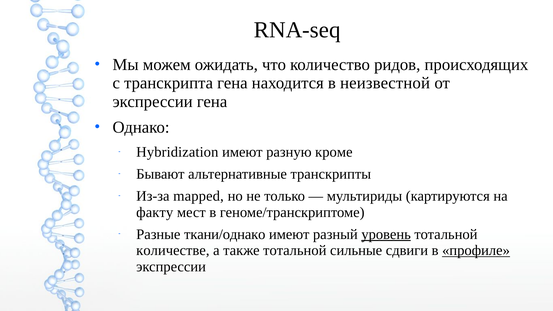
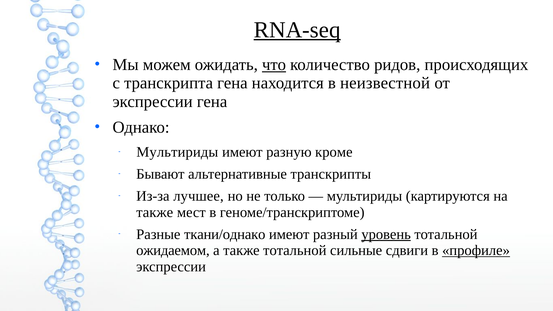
RNA-seq underline: none -> present
что underline: none -> present
Hybridization at (177, 152): Hybridization -> Мультириды
mapped: mapped -> лучшее
факту at (155, 212): факту -> также
количестве: количестве -> ожидаемом
